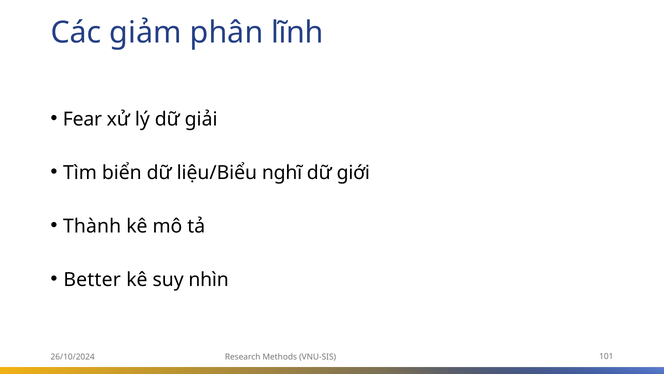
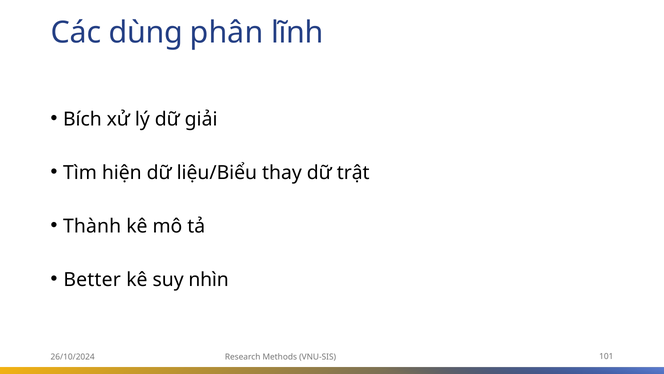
giảm: giảm -> dùng
Fear: Fear -> Bích
biển: biển -> hiện
nghĩ: nghĩ -> thay
giới: giới -> trật
